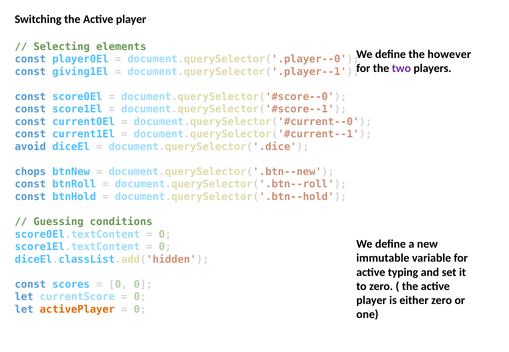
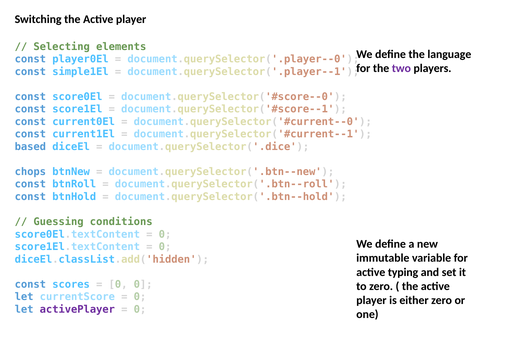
however: however -> language
giving1El: giving1El -> simple1El
avoid: avoid -> based
activePlayer colour: orange -> purple
